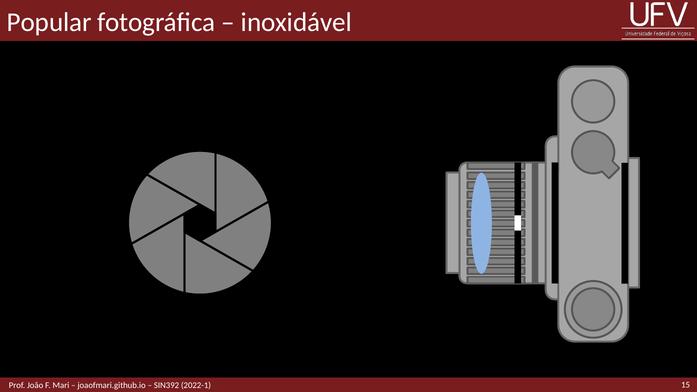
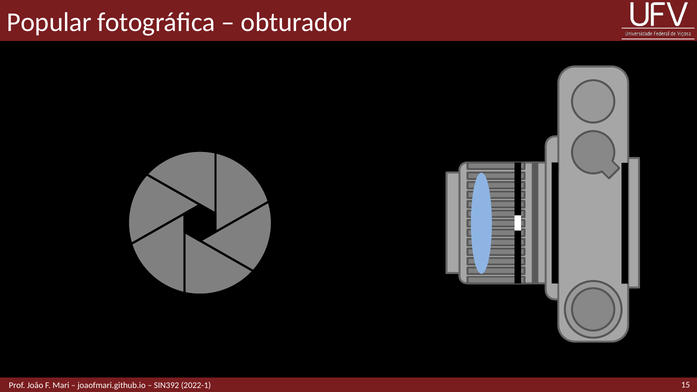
inoxidável: inoxidável -> obturador
